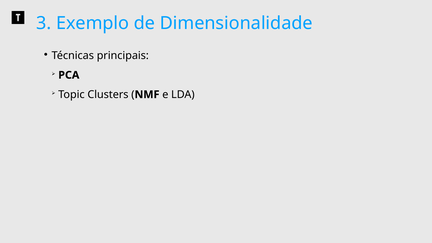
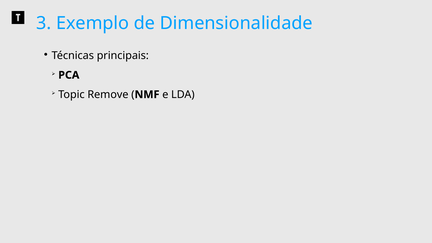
Clusters: Clusters -> Remove
